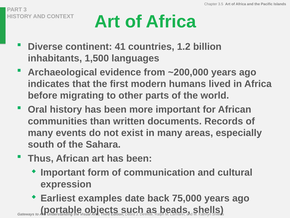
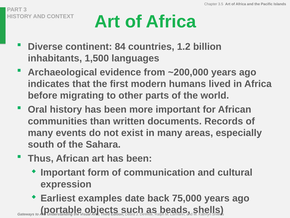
41: 41 -> 84
